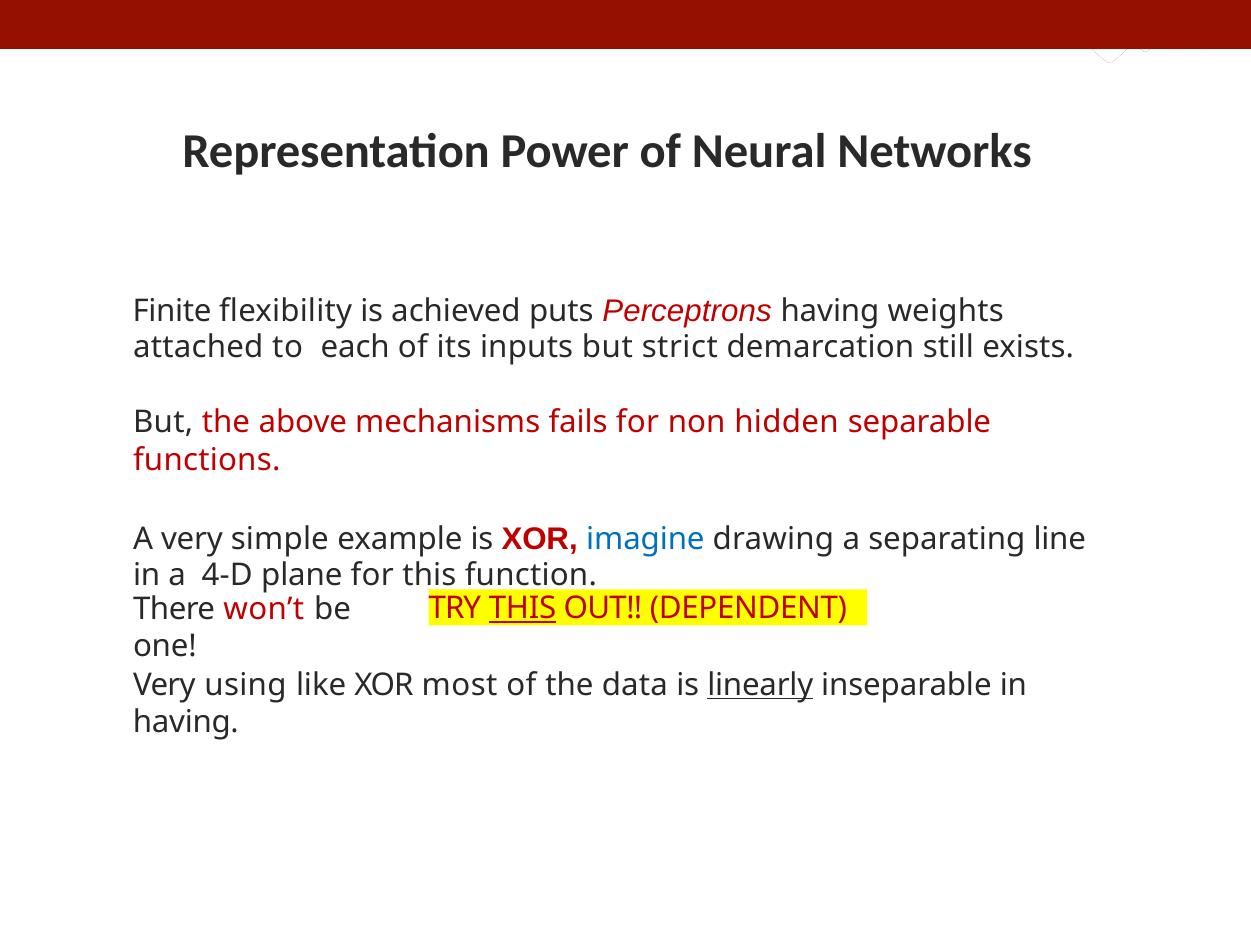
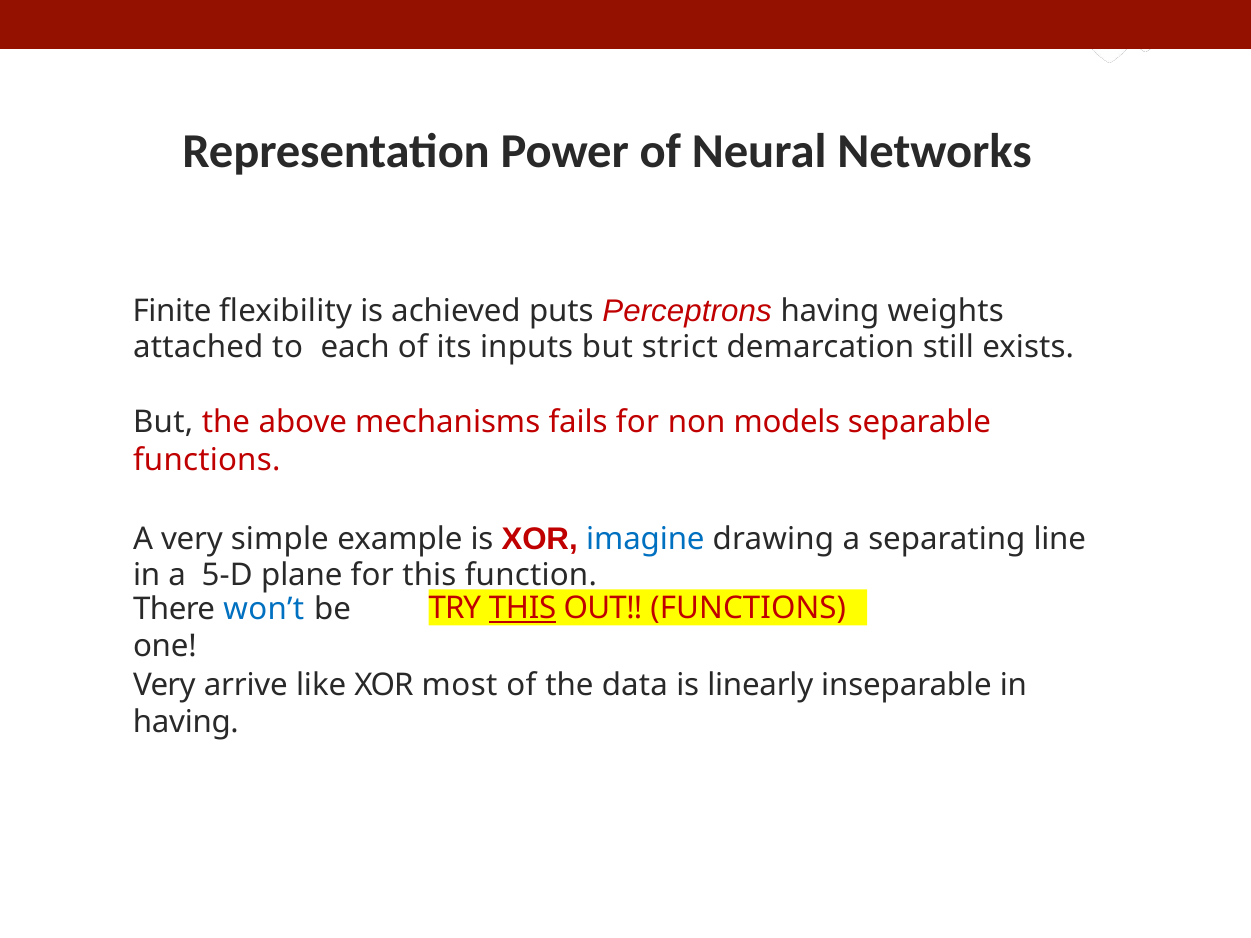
hidden: hidden -> models
4-D: 4-D -> 5-D
won’t colour: red -> blue
OUT DEPENDENT: DEPENDENT -> FUNCTIONS
using: using -> arrive
linearly underline: present -> none
